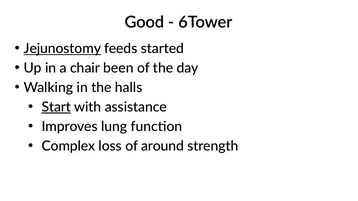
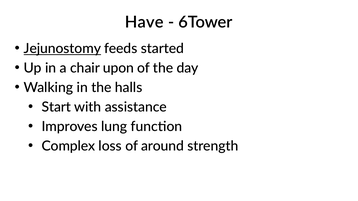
Good: Good -> Have
been: been -> upon
Start underline: present -> none
